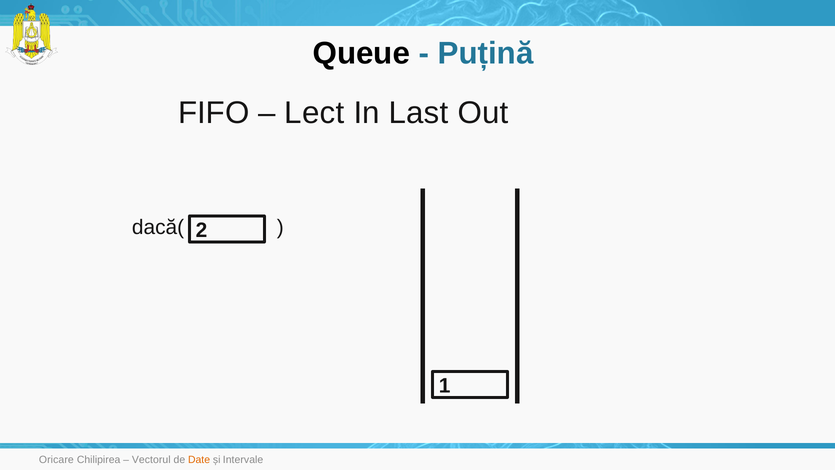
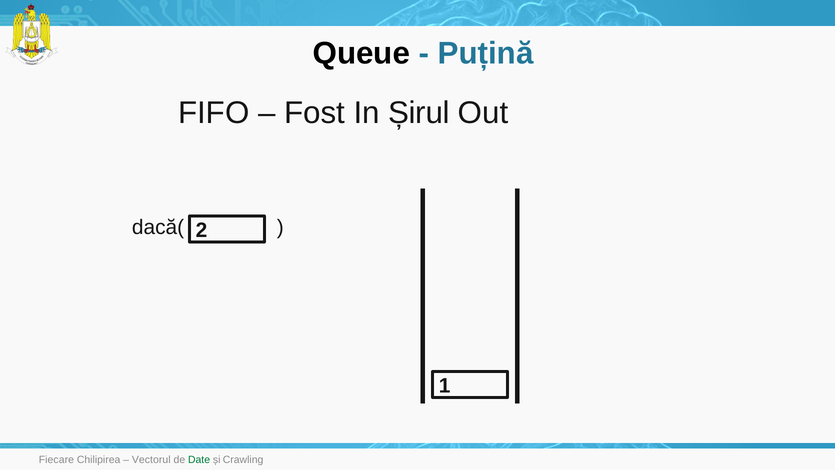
Lect: Lect -> Fost
Last: Last -> Șirul
Oricare: Oricare -> Fiecare
Date colour: orange -> green
Intervale: Intervale -> Crawling
